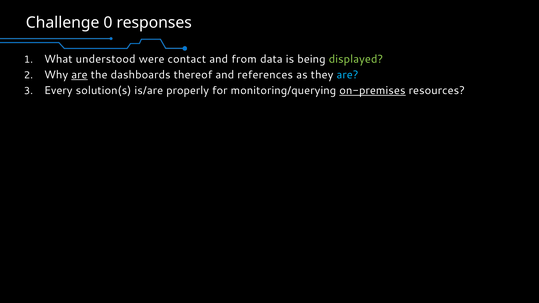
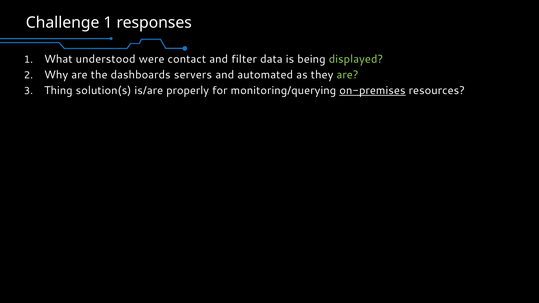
Challenge 0: 0 -> 1
from: from -> filter
are at (79, 75) underline: present -> none
thereof: thereof -> servers
references: references -> automated
are at (347, 75) colour: light blue -> light green
Every: Every -> Thing
